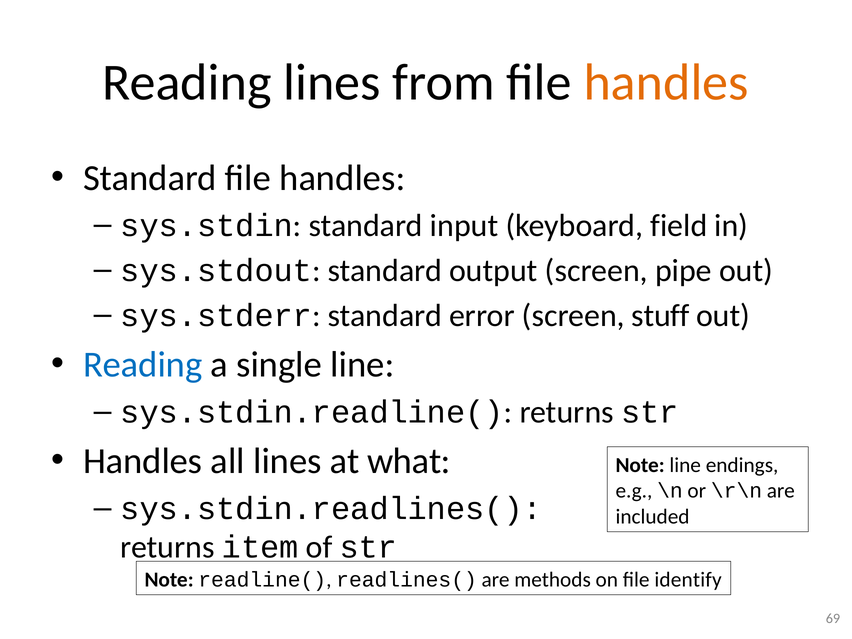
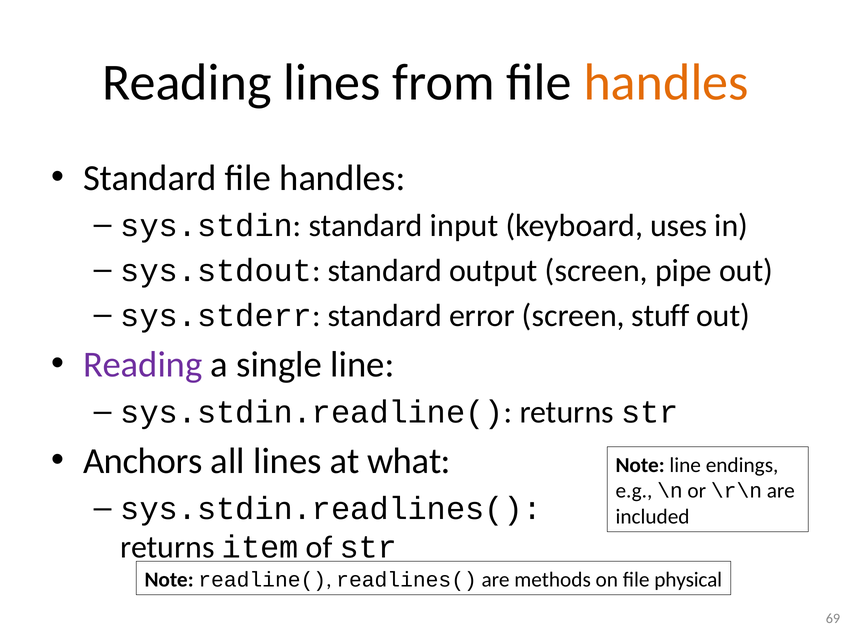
field: field -> uses
Reading at (143, 365) colour: blue -> purple
Handles at (143, 461): Handles -> Anchors
identify: identify -> physical
